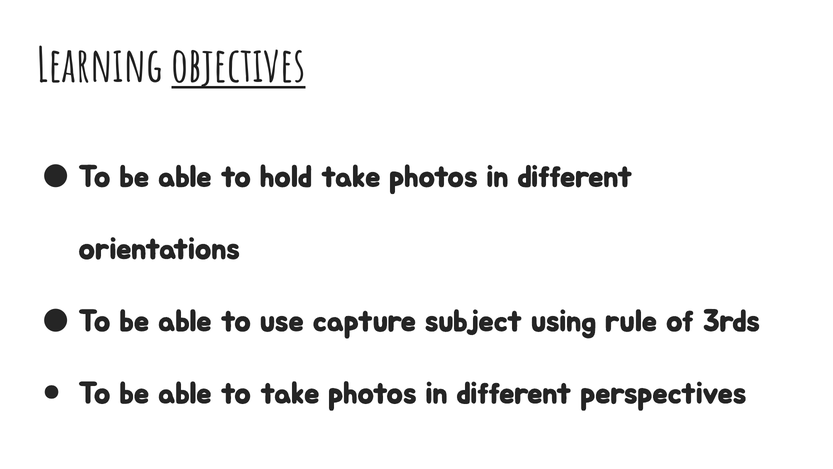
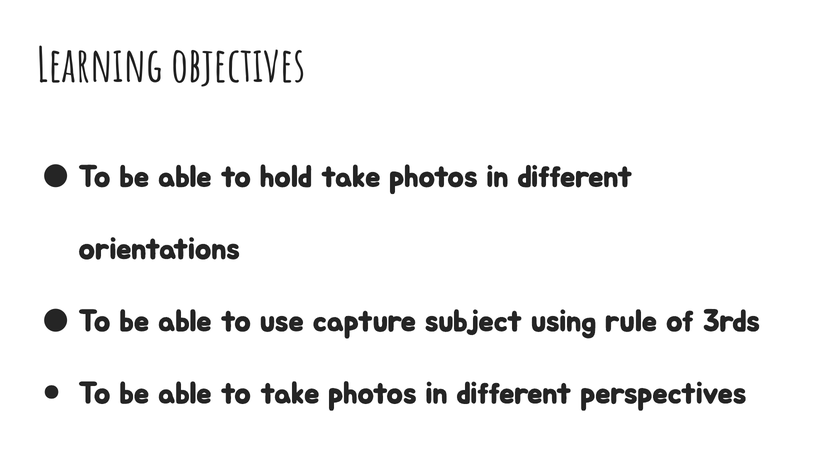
objectives underline: present -> none
